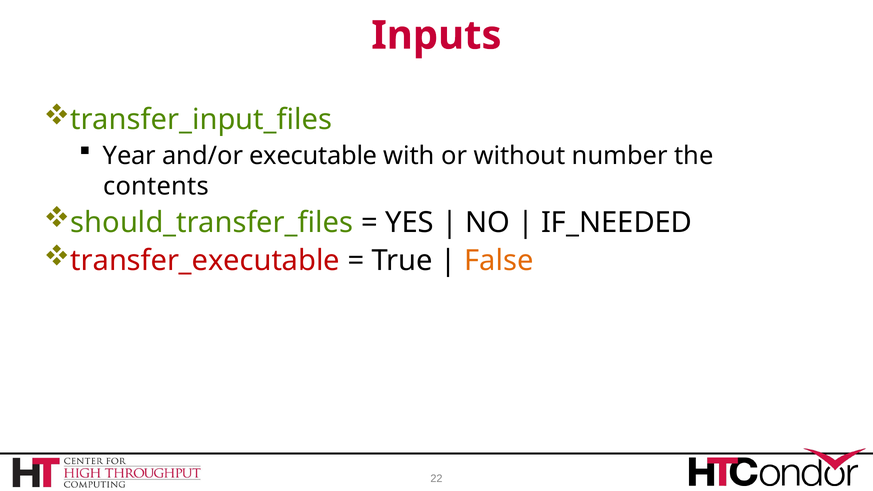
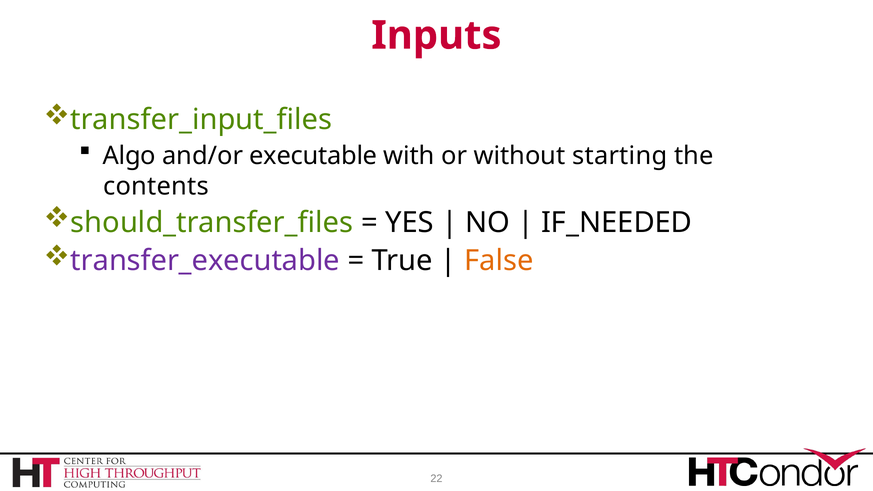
Year: Year -> Algo
number: number -> starting
transfer_executable colour: red -> purple
